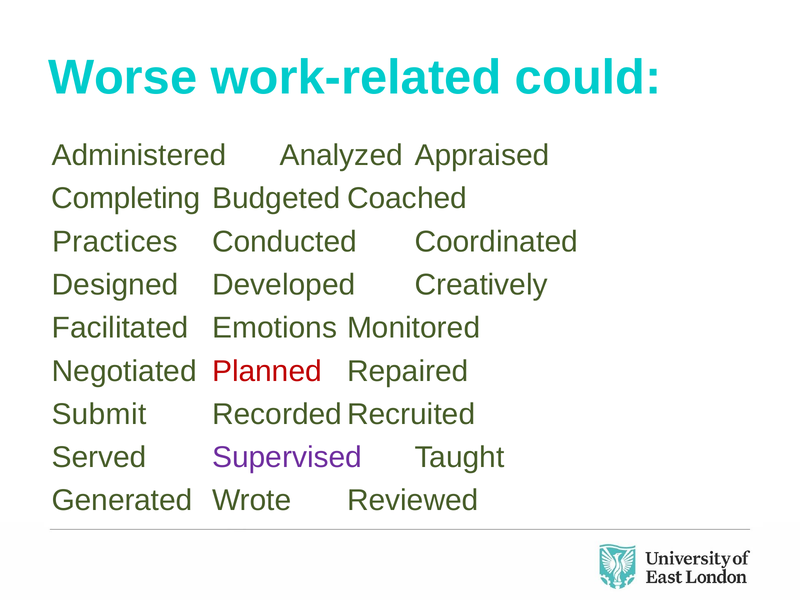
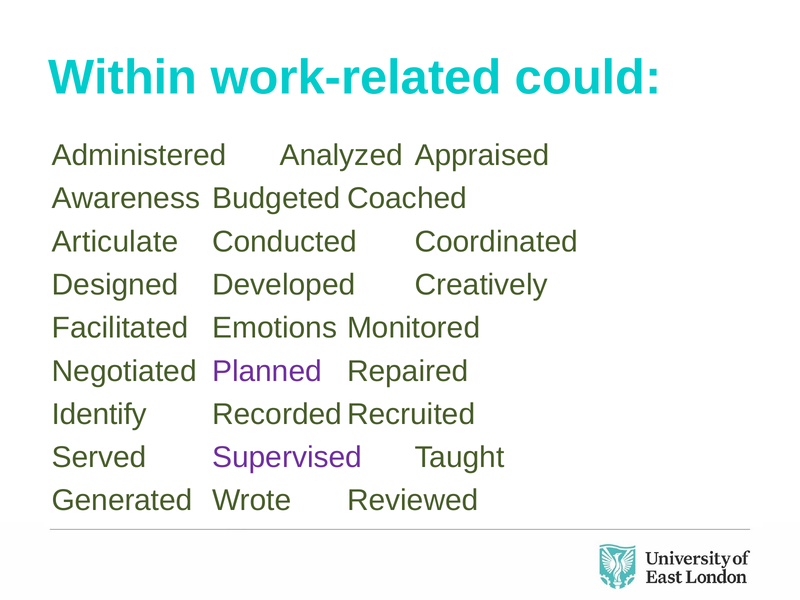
Worse: Worse -> Within
Completing: Completing -> Awareness
Practices: Practices -> Articulate
Planned colour: red -> purple
Submit: Submit -> Identify
